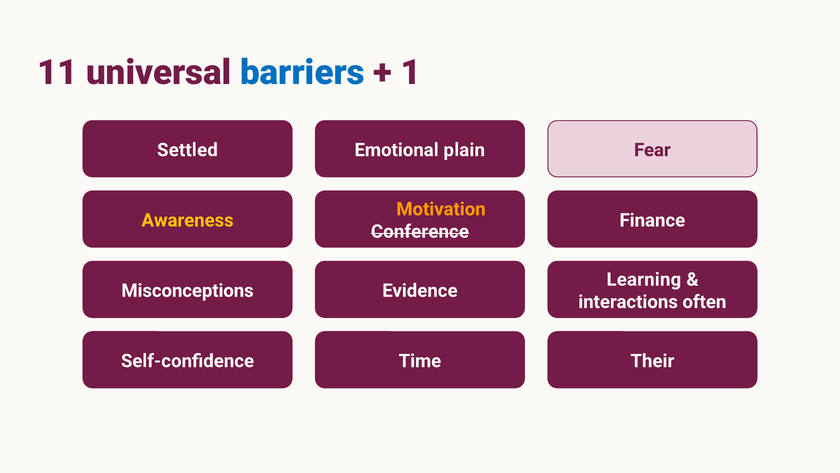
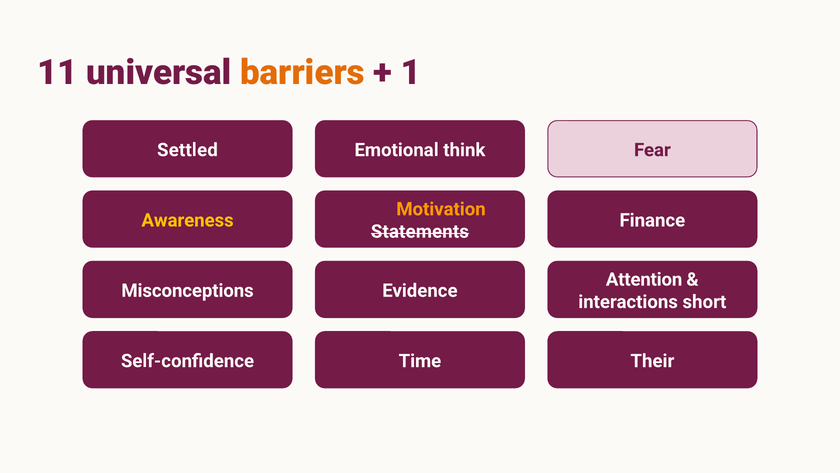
barriers colour: blue -> orange
plain: plain -> think
Conference: Conference -> Statements
Learning: Learning -> Attention
often: often -> short
